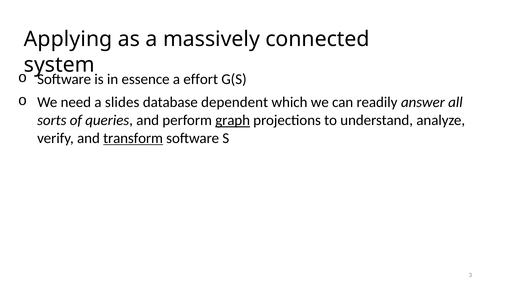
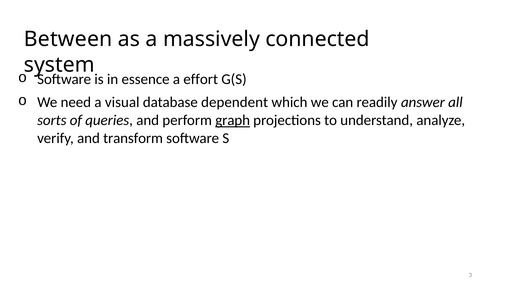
Applying: Applying -> Between
slides: slides -> visual
transform underline: present -> none
